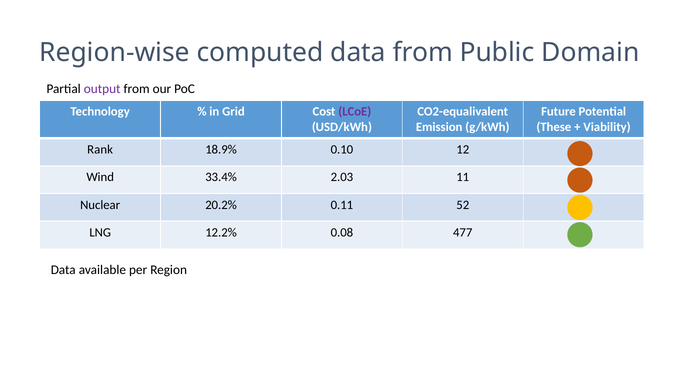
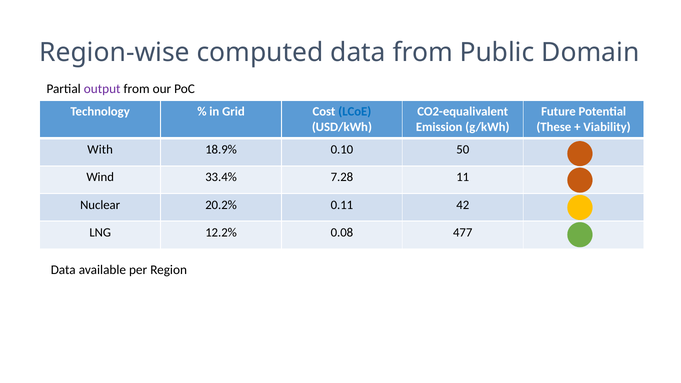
LCoE colour: purple -> blue
Rank: Rank -> With
12: 12 -> 50
2.03: 2.03 -> 7.28
52: 52 -> 42
